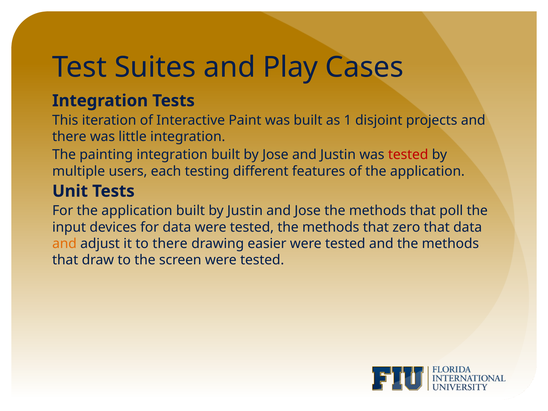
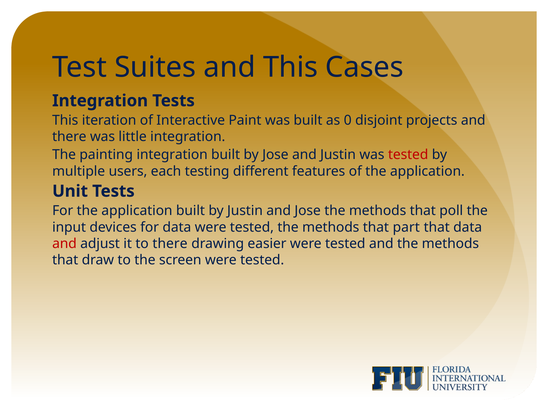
and Play: Play -> This
1: 1 -> 0
zero: zero -> part
and at (64, 244) colour: orange -> red
